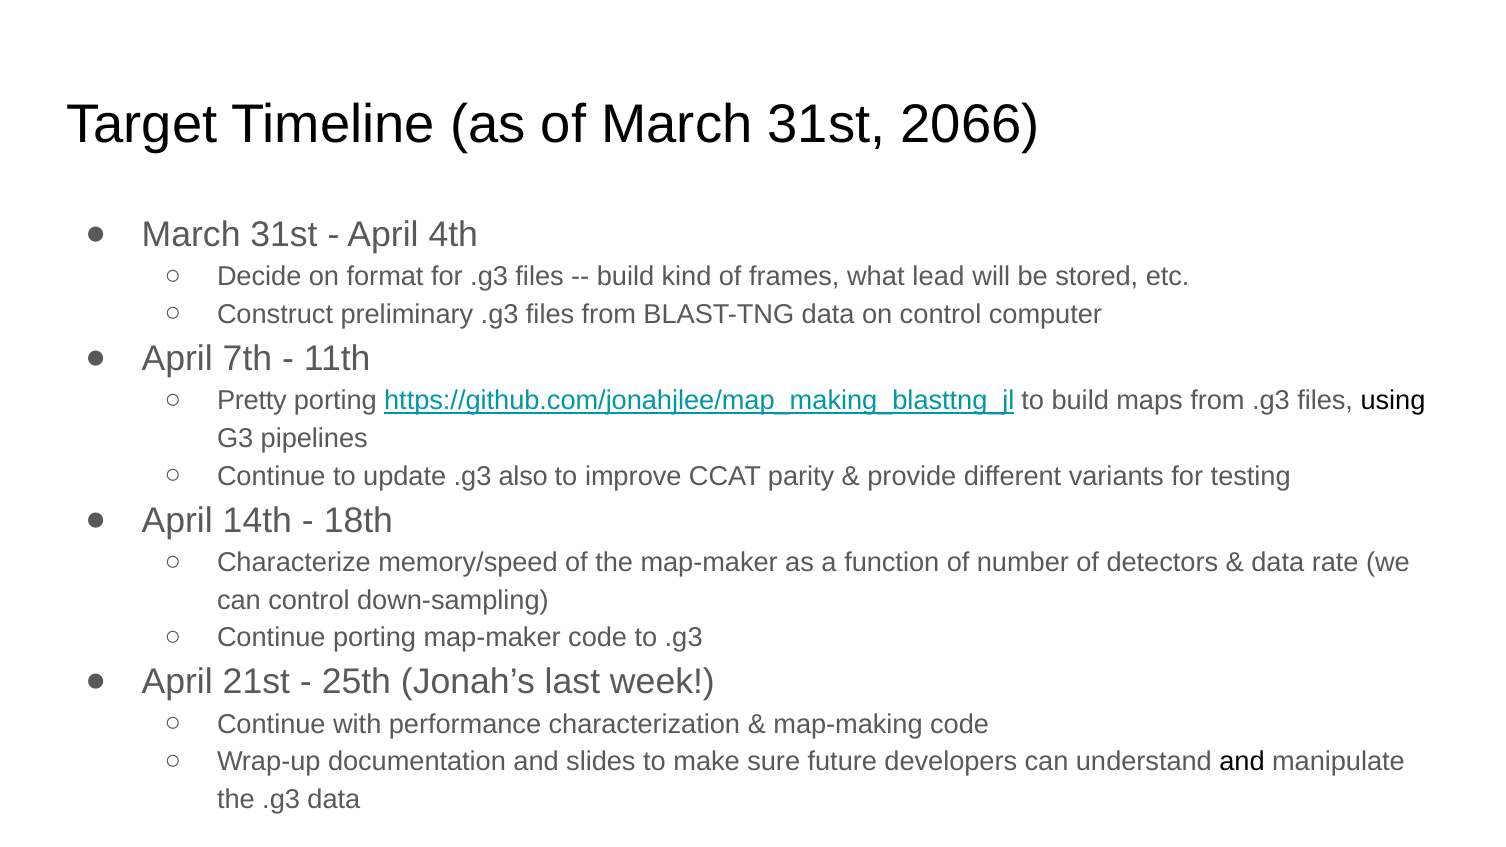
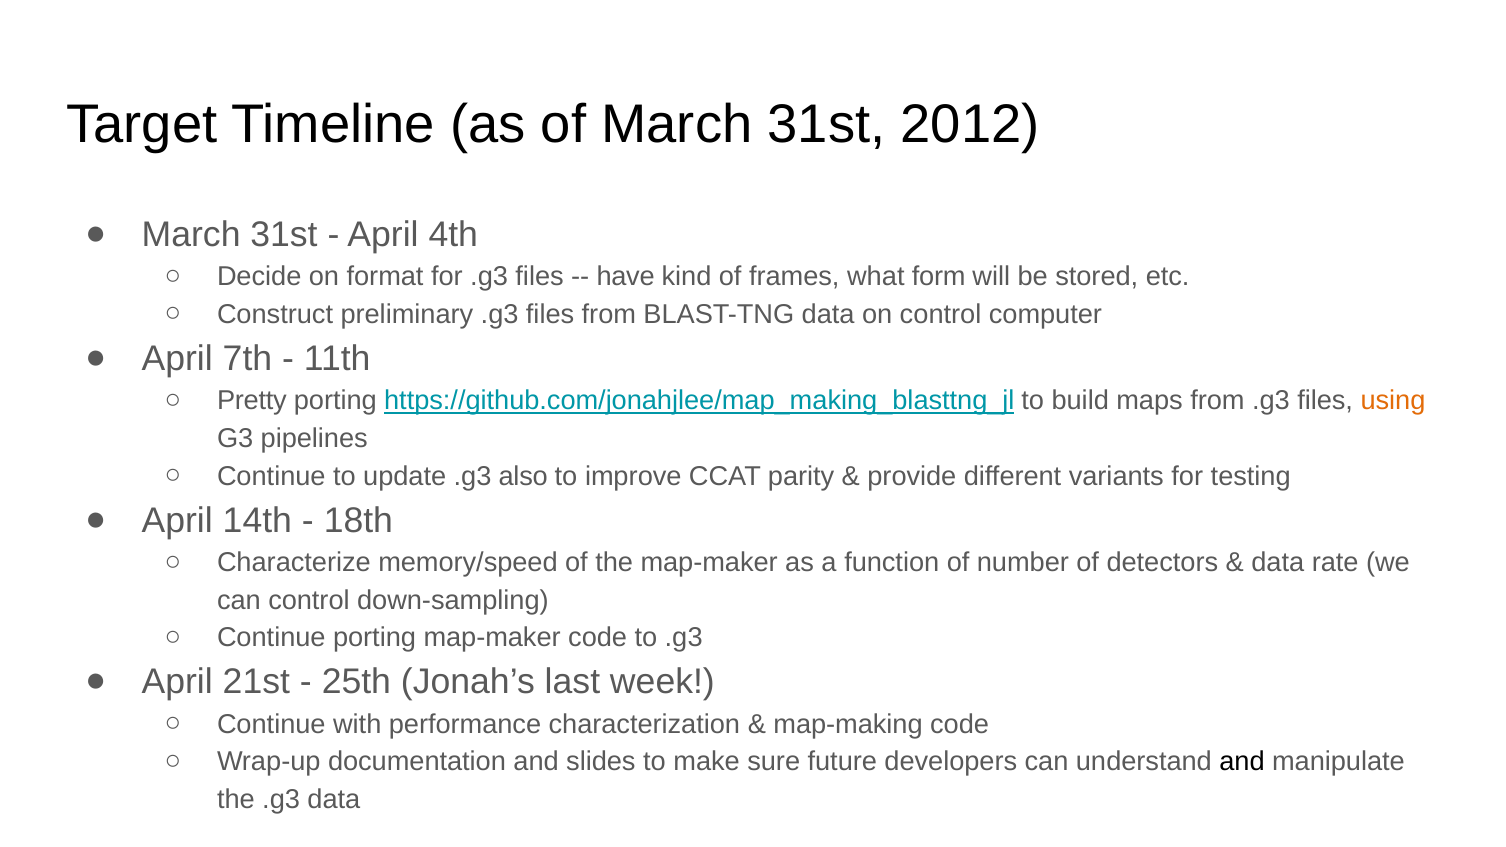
2066: 2066 -> 2012
build at (625, 277): build -> have
lead: lead -> form
using colour: black -> orange
